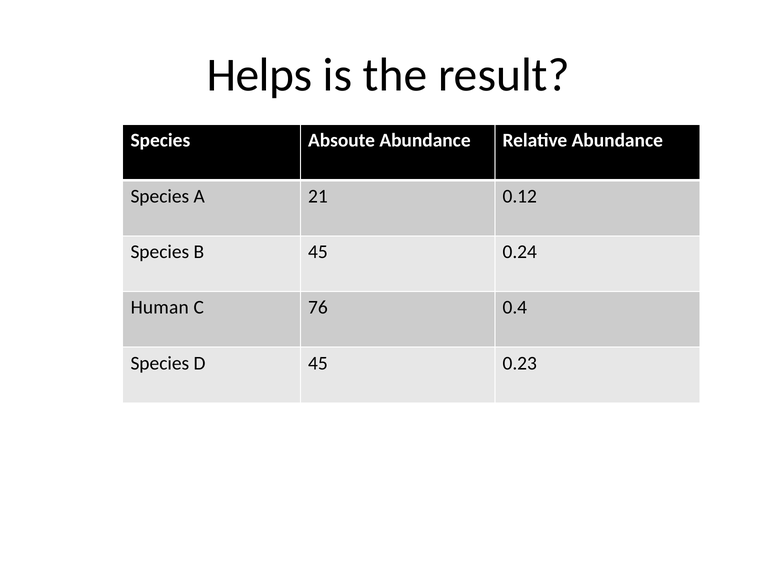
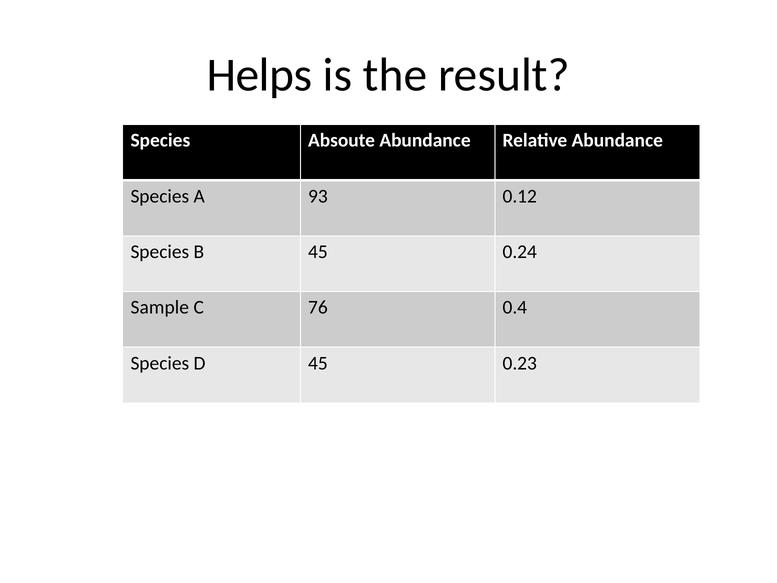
21: 21 -> 93
Human: Human -> Sample
